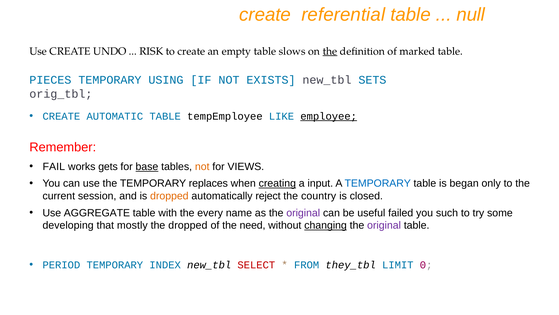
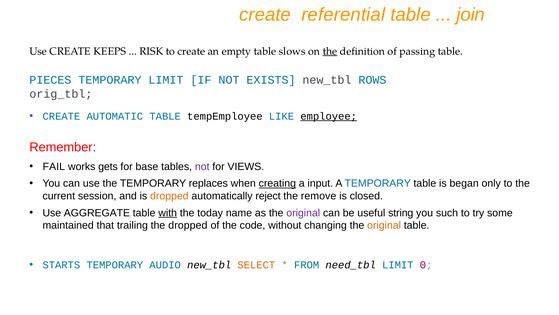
null: null -> join
UNDO: UNDO -> KEEPS
marked: marked -> passing
TEMPORARY USING: USING -> LIMIT
SETS: SETS -> ROWS
base underline: present -> none
not at (202, 166) colour: orange -> purple
country: country -> remove
with underline: none -> present
every: every -> today
failed: failed -> string
developing: developing -> maintained
mostly: mostly -> trailing
need: need -> code
changing underline: present -> none
original at (384, 225) colour: purple -> orange
PERIOD: PERIOD -> STARTS
INDEX: INDEX -> AUDIO
SELECT colour: red -> orange
they_tbl: they_tbl -> need_tbl
